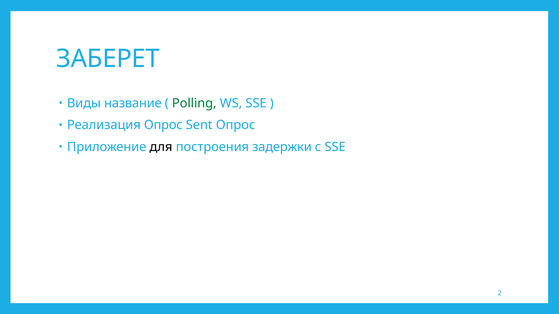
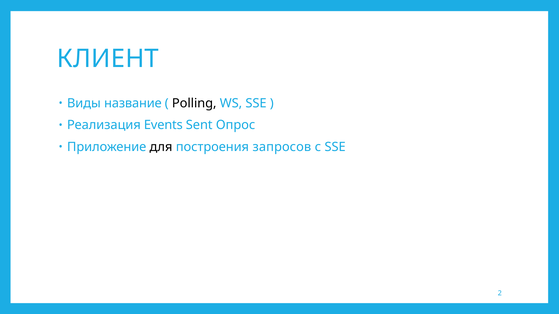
ЗАБЕРЕТ: ЗАБЕРЕТ -> КЛИЕНТ
Polling colour: green -> black
Реализация Опрос: Опрос -> Events
задержки: задержки -> запросов
